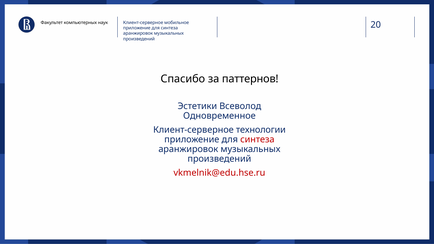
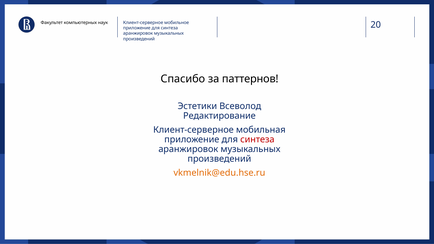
Одновременное: Одновременное -> Редактирование
технологии: технологии -> мобильная
vkmelnik@edu.hse.ru colour: red -> orange
